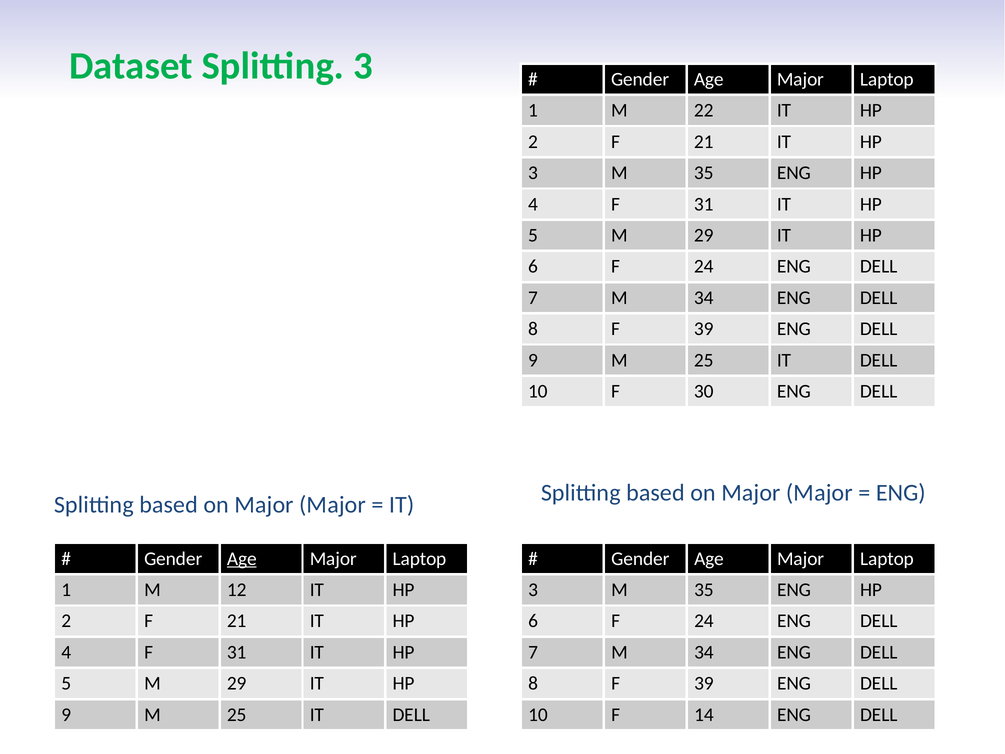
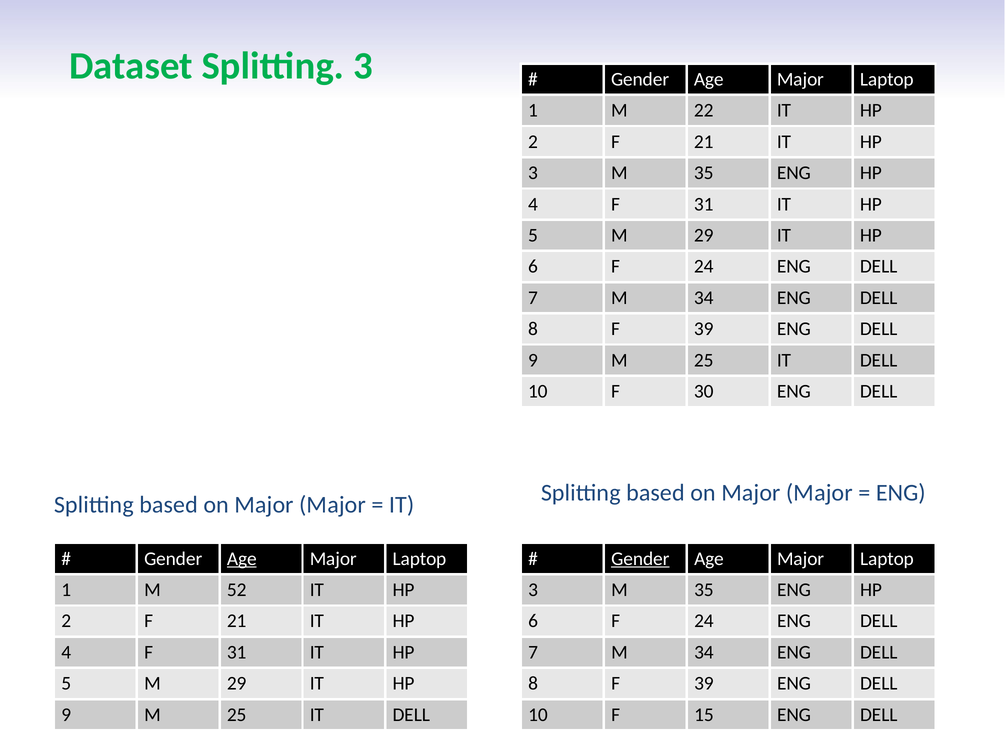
Gender at (640, 559) underline: none -> present
12: 12 -> 52
14: 14 -> 15
